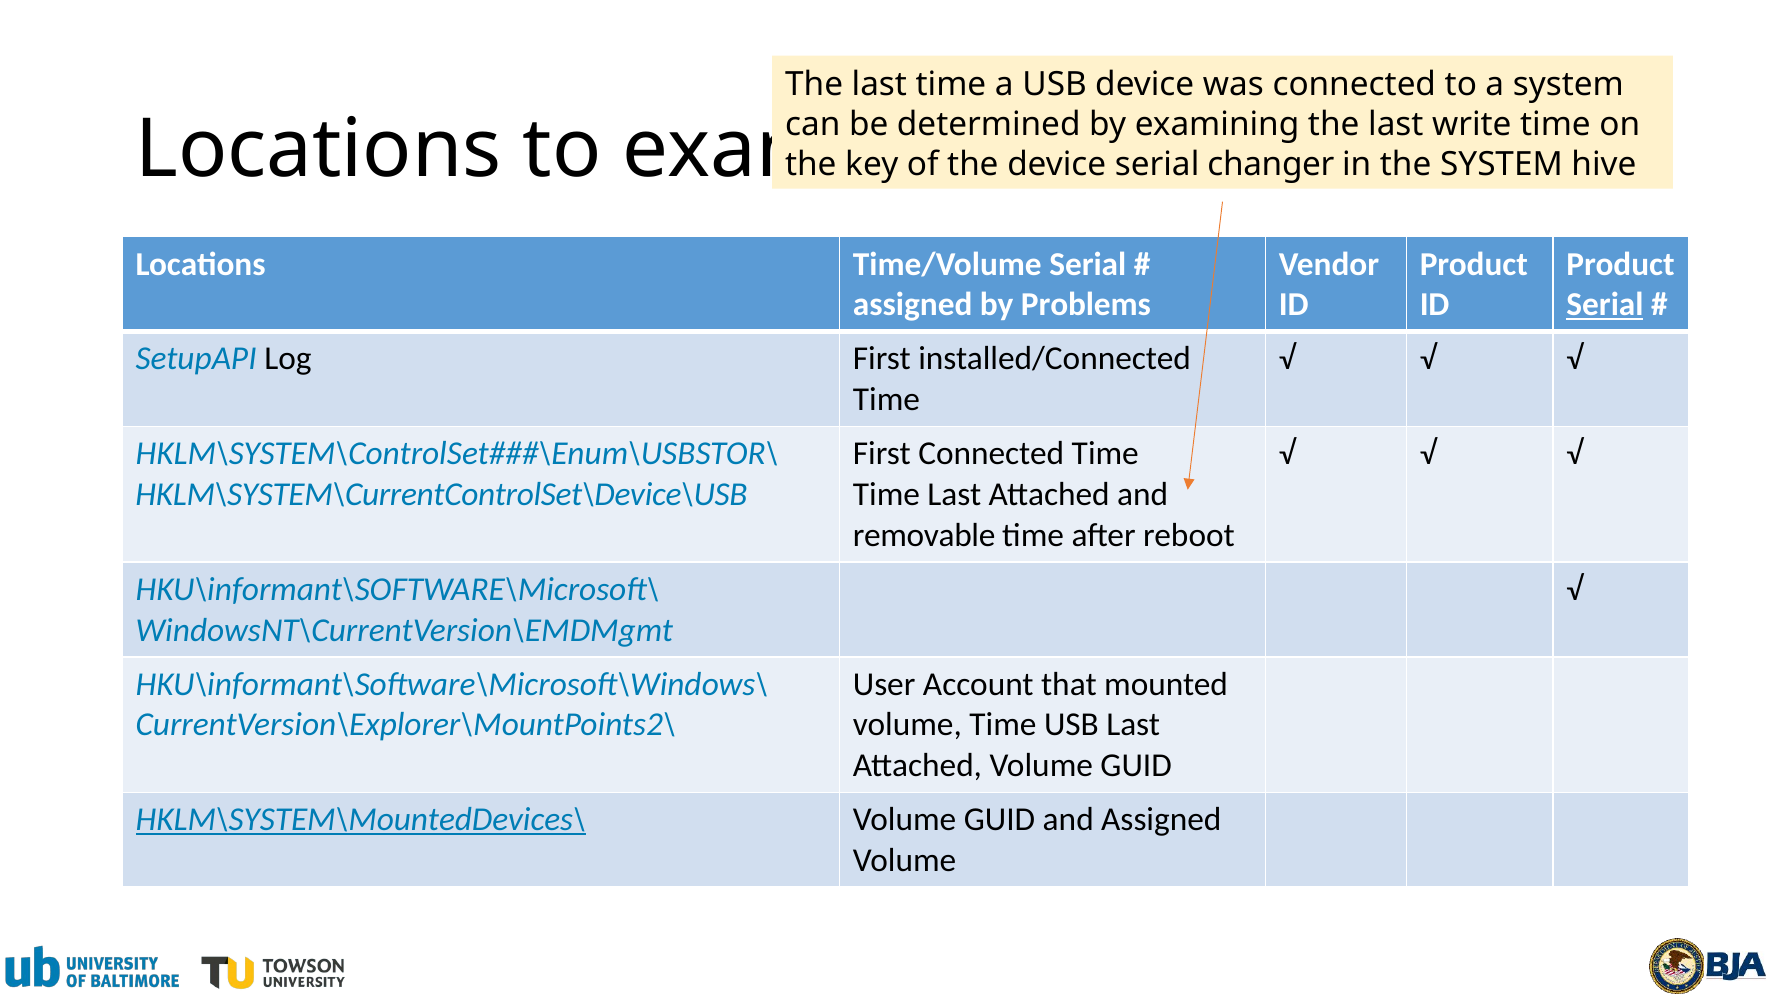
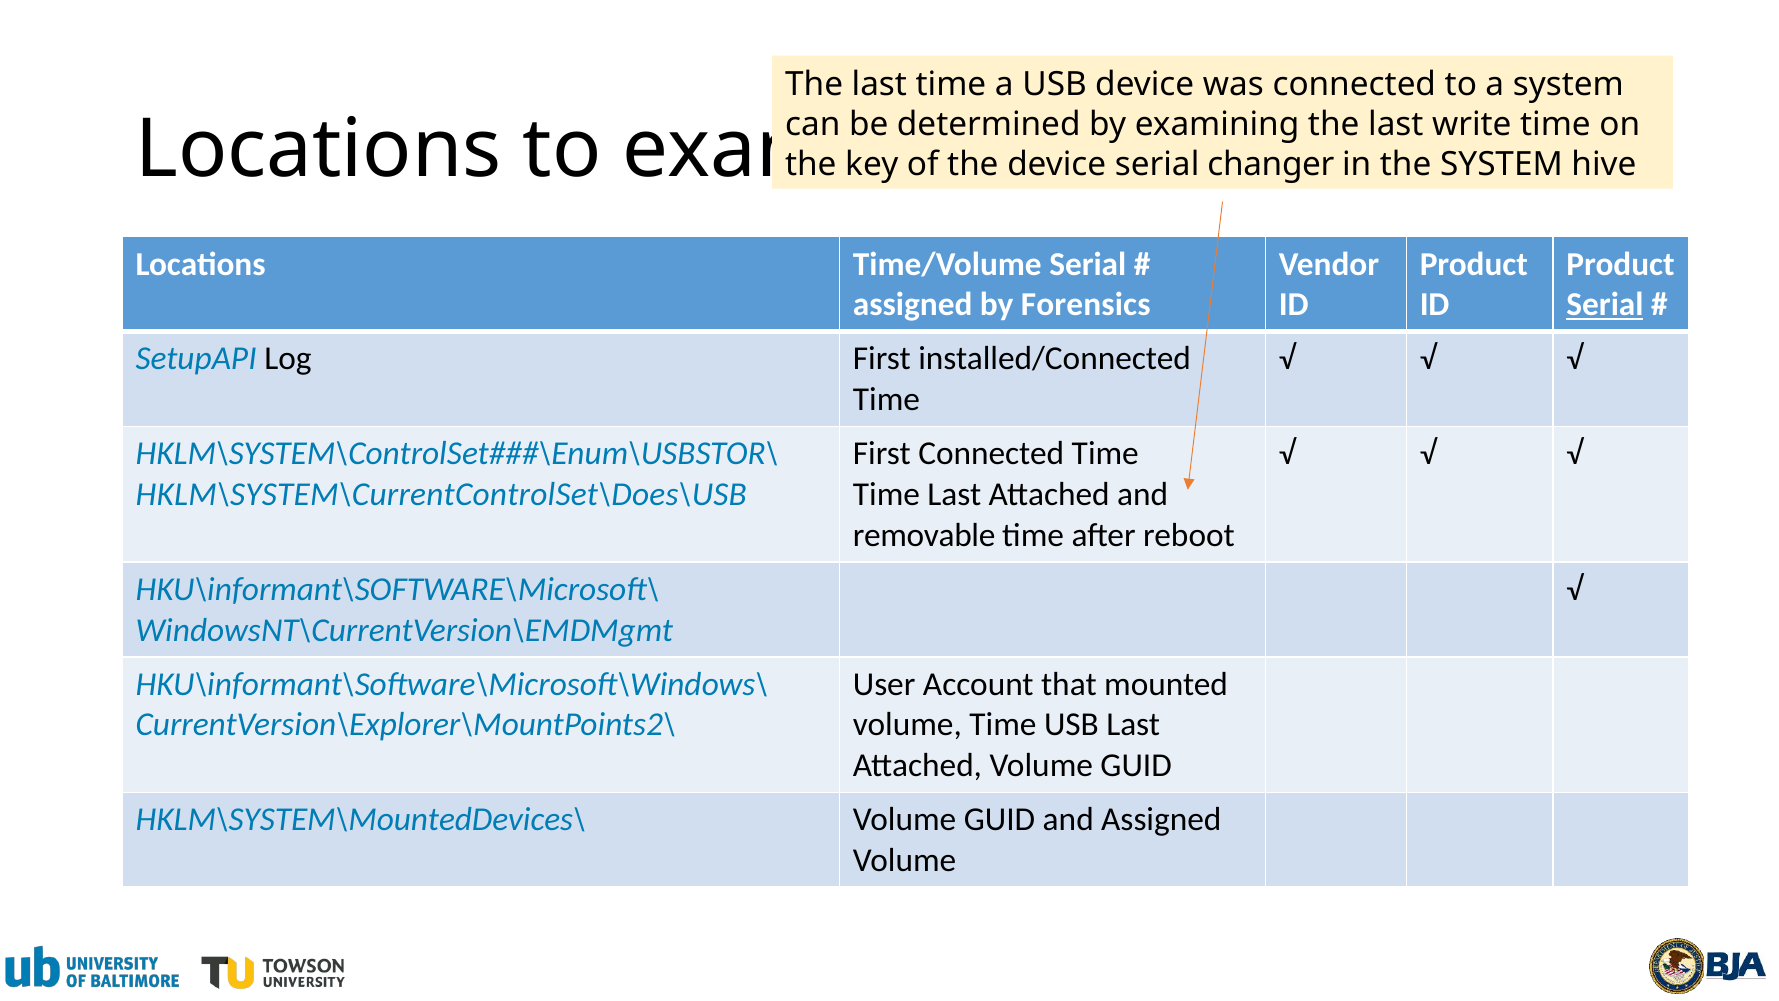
Problems: Problems -> Forensics
HKLM\SYSTEM\CurrentControlSet\Device\USB: HKLM\SYSTEM\CurrentControlSet\Device\USB -> HKLM\SYSTEM\CurrentControlSet\Does\USB
HKLM\SYSTEM\MountedDevices\ underline: present -> none
